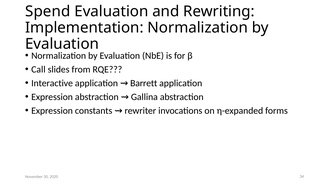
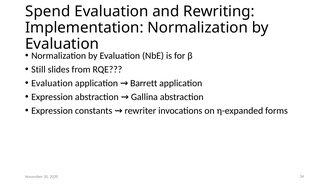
Call: Call -> Still
Interactive at (52, 83): Interactive -> Evaluation
